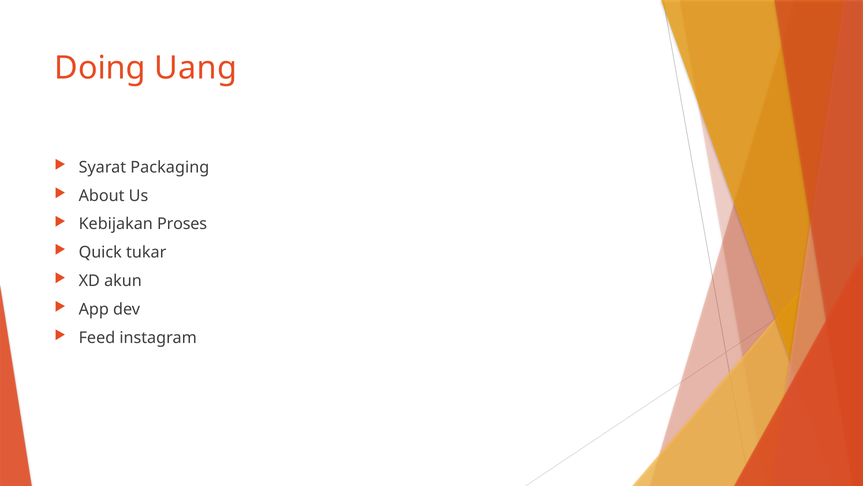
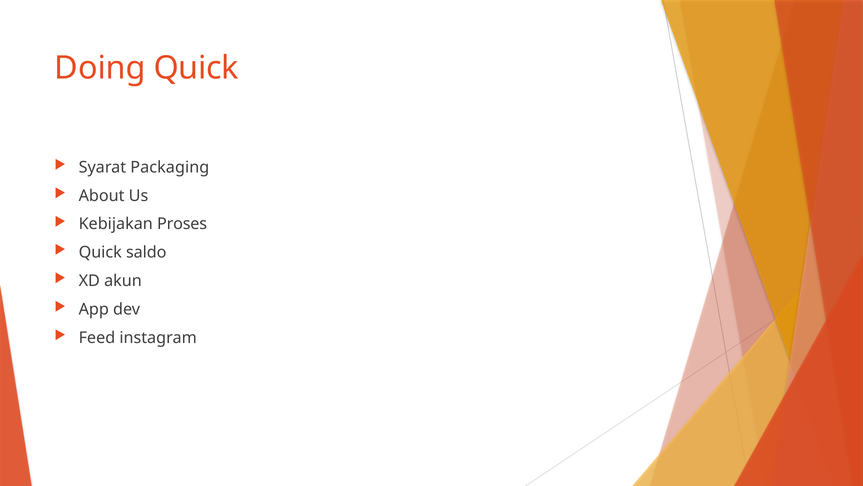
Doing Uang: Uang -> Quick
tukar: tukar -> saldo
